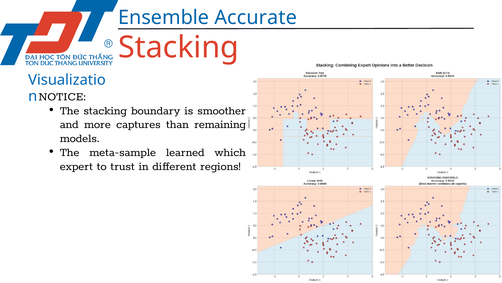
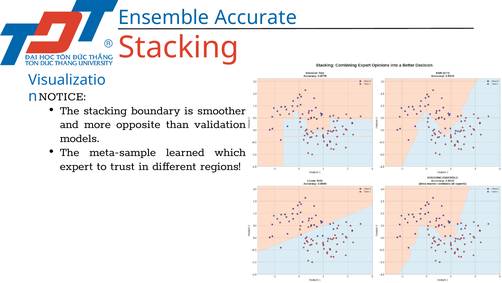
captures: captures -> opposite
remaining: remaining -> validation
